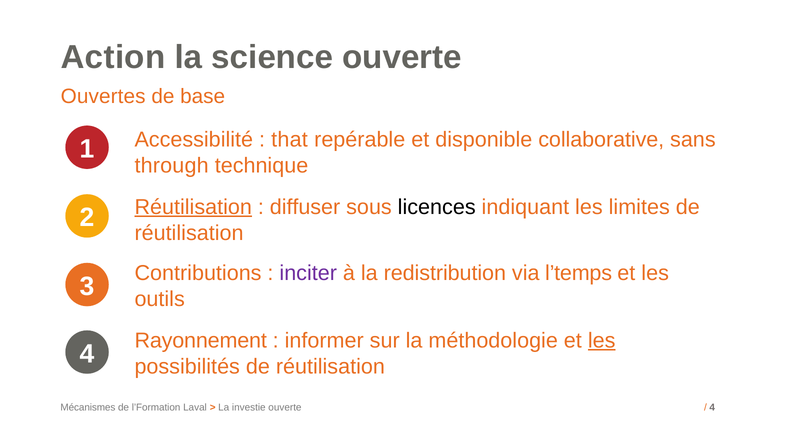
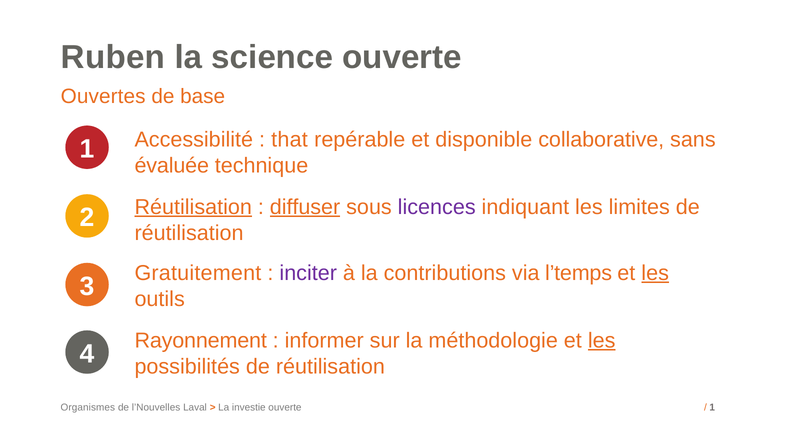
Action: Action -> Ruben
through: through -> évaluée
diffuser underline: none -> present
licences colour: black -> purple
Contributions: Contributions -> Gratuitement
redistribution: redistribution -> contributions
les at (655, 273) underline: none -> present
Mécanismes: Mécanismes -> Organismes
l’Formation: l’Formation -> l’Nouvelles
4 at (712, 407): 4 -> 1
